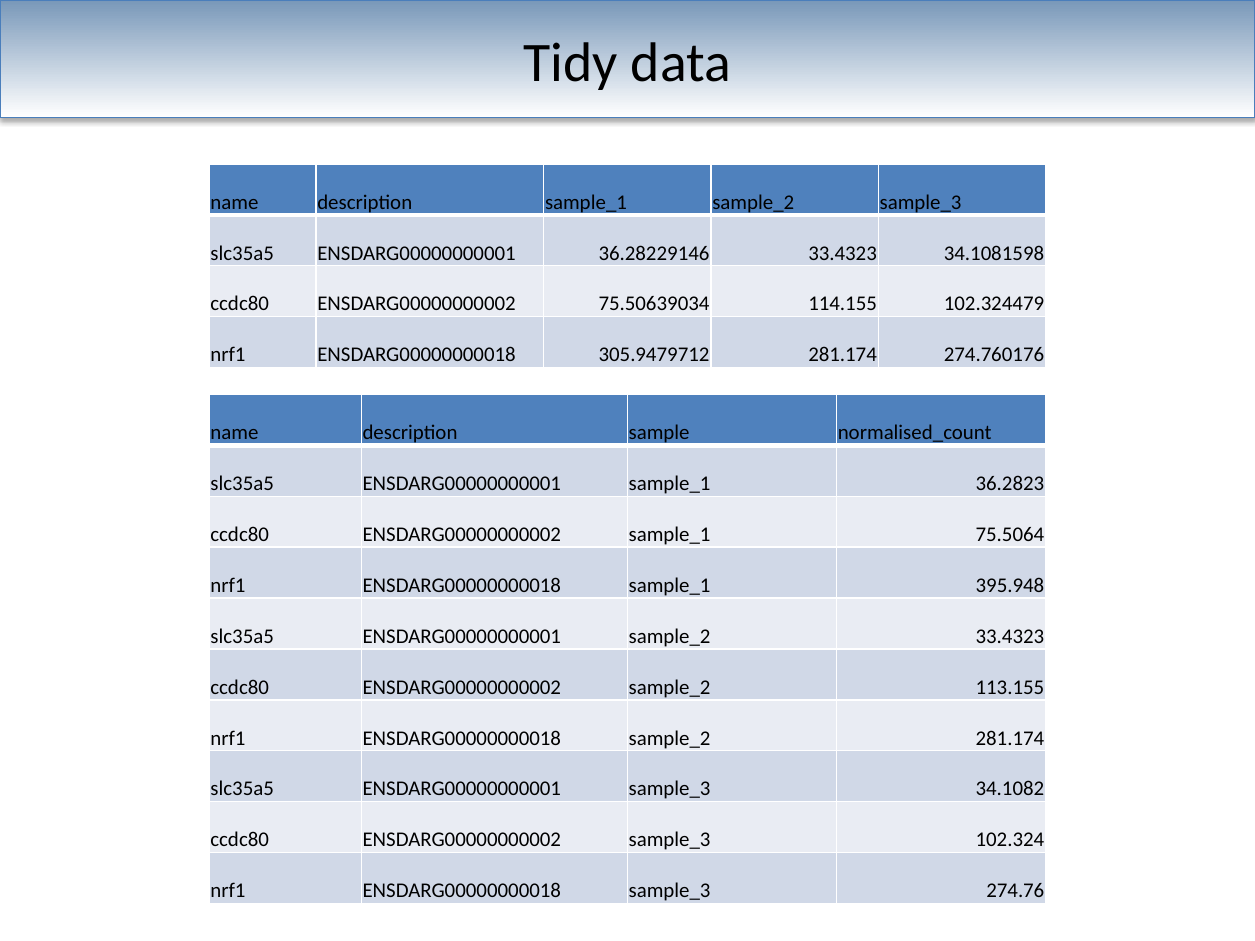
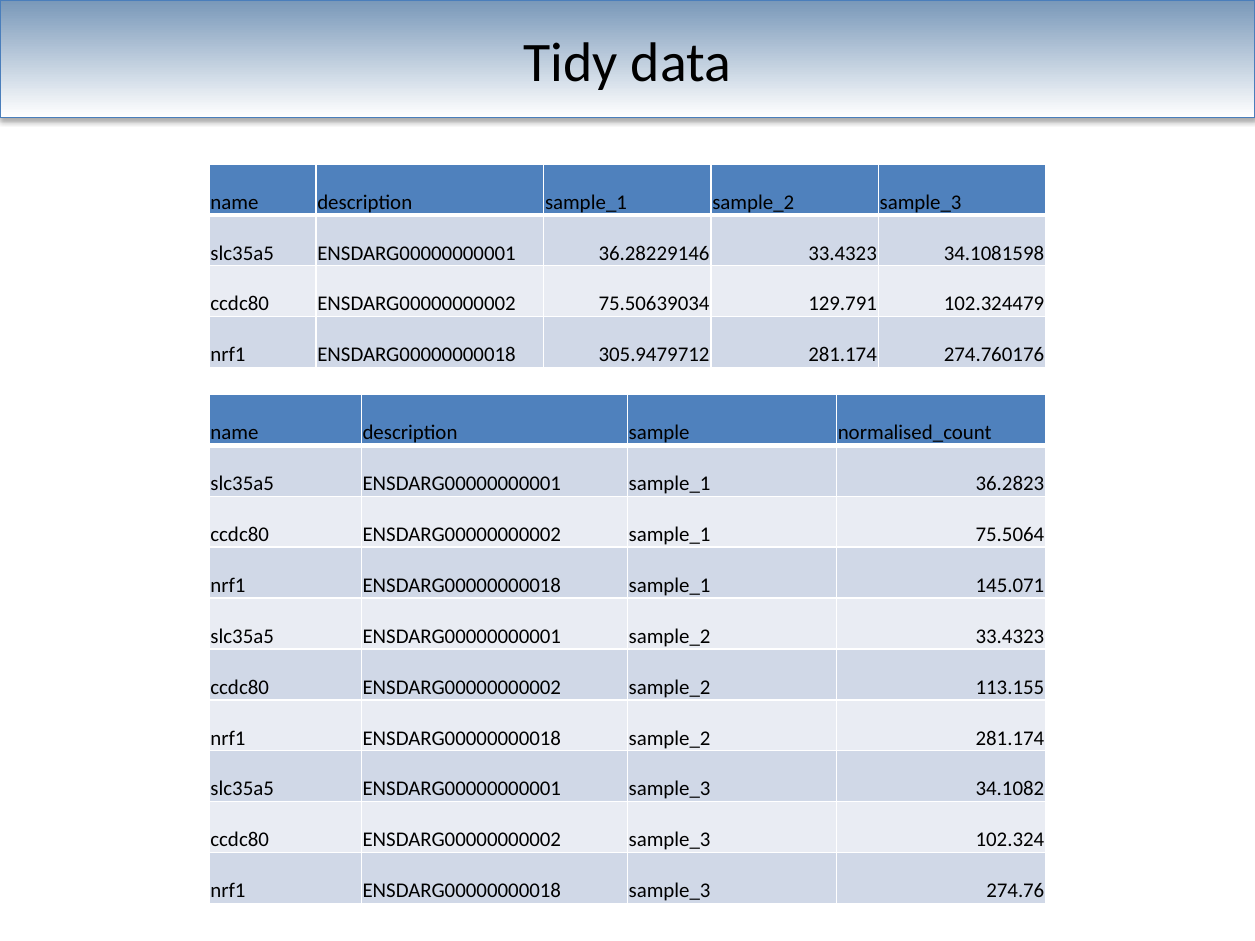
114.155: 114.155 -> 129.791
395.948: 395.948 -> 145.071
